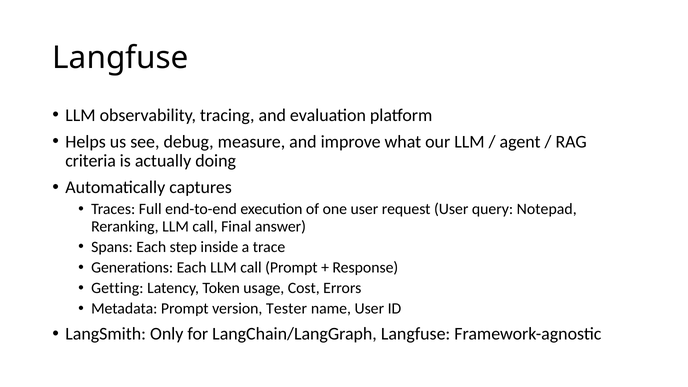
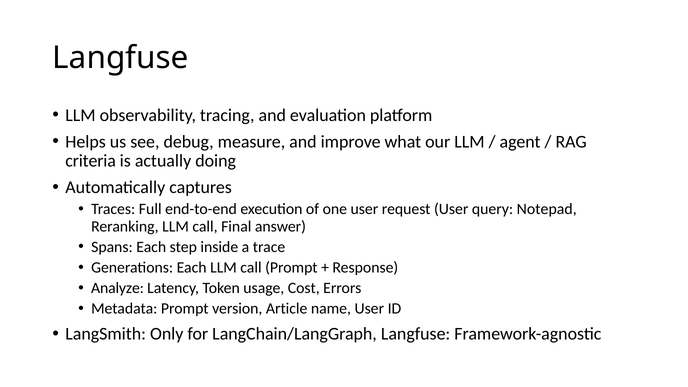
Getting: Getting -> Analyze
Tester: Tester -> Article
